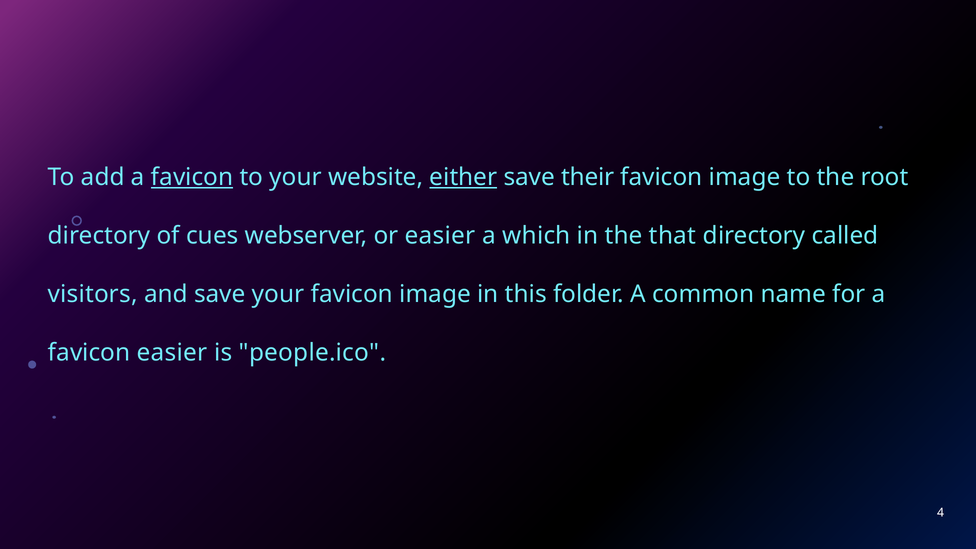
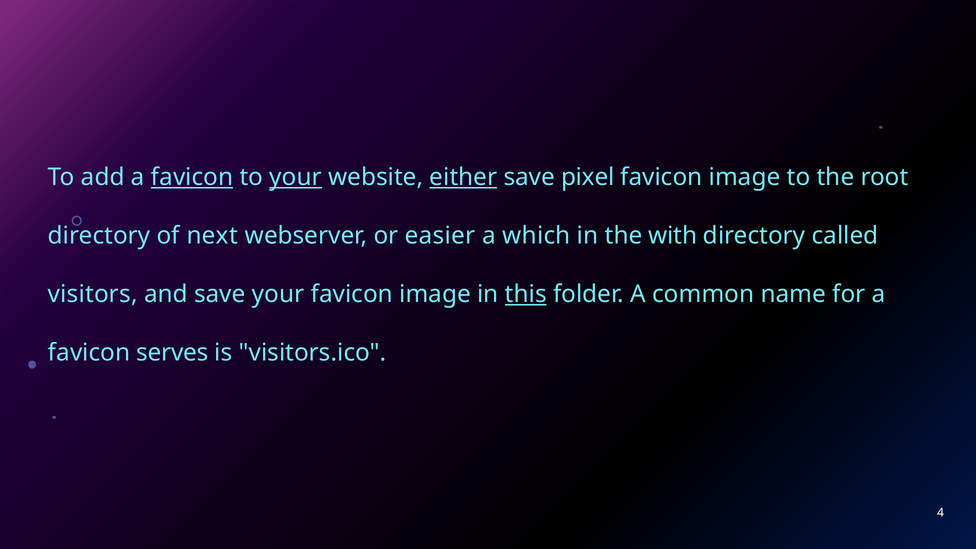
your at (296, 177) underline: none -> present
their: their -> pixel
cues: cues -> next
that: that -> with
this underline: none -> present
favicon easier: easier -> serves
people.ico: people.ico -> visitors.ico
